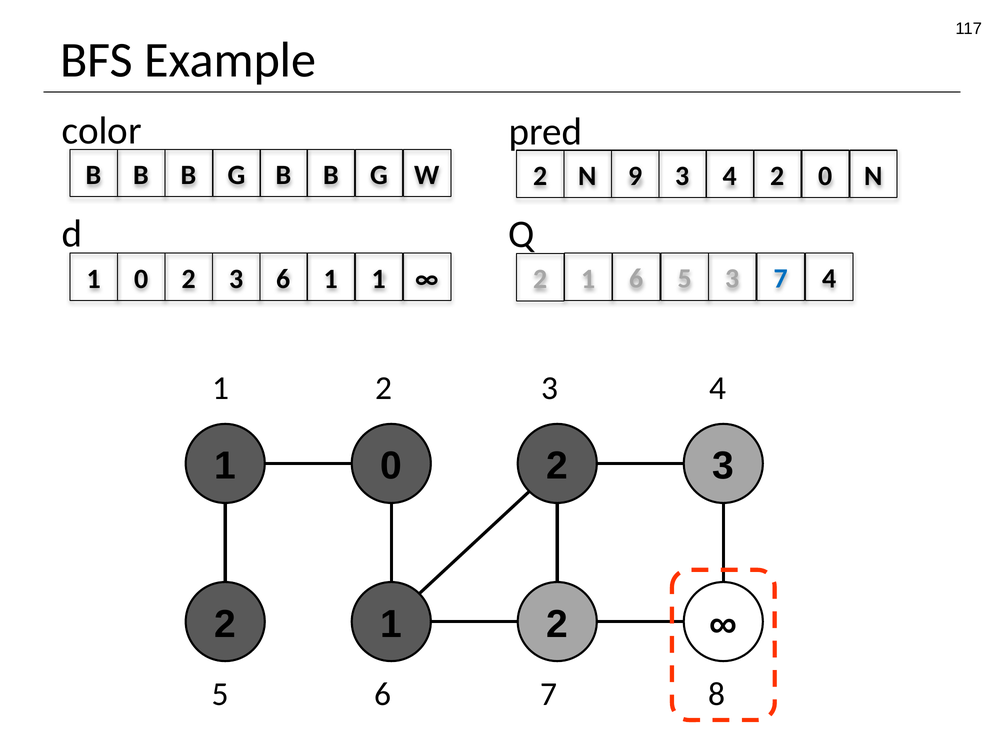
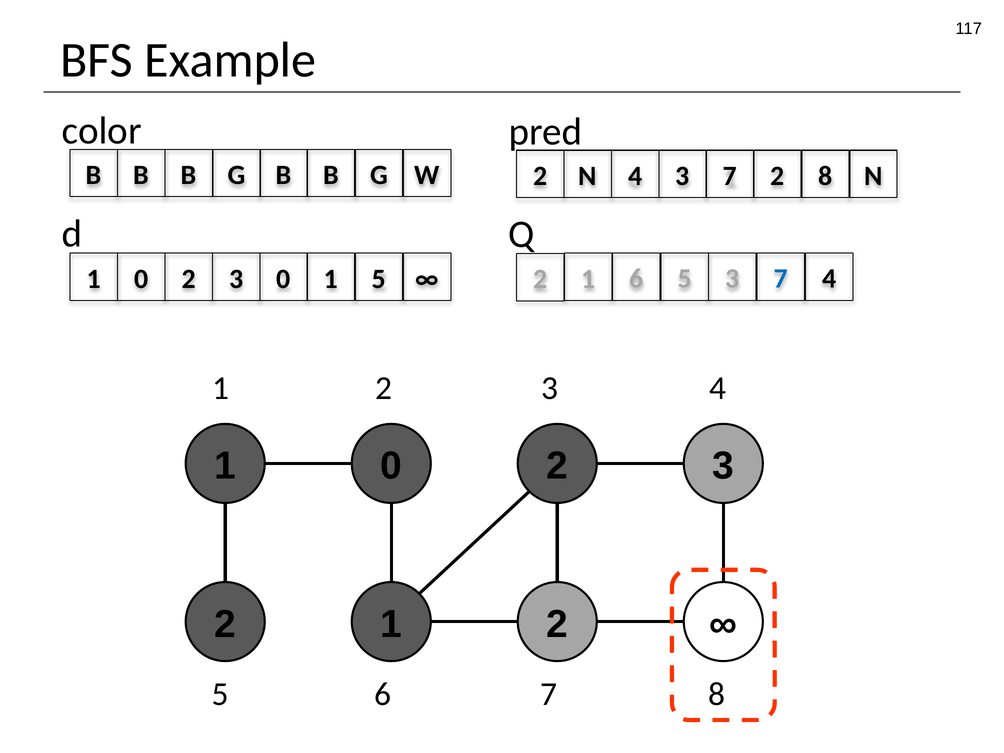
N 9: 9 -> 4
4 at (730, 176): 4 -> 7
2 0: 0 -> 8
3 6: 6 -> 0
1 1: 1 -> 5
